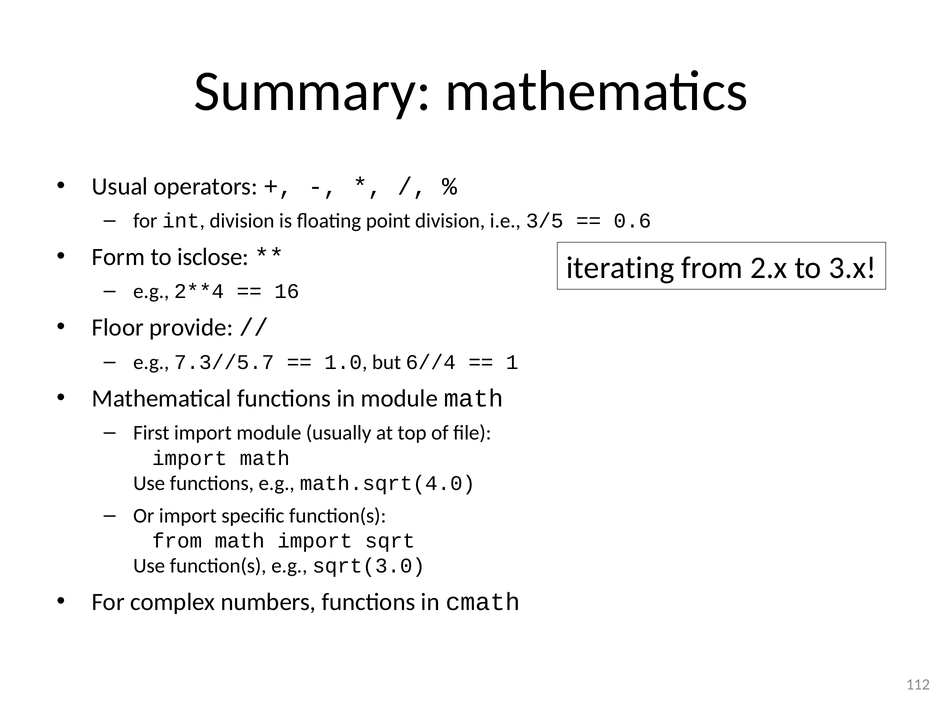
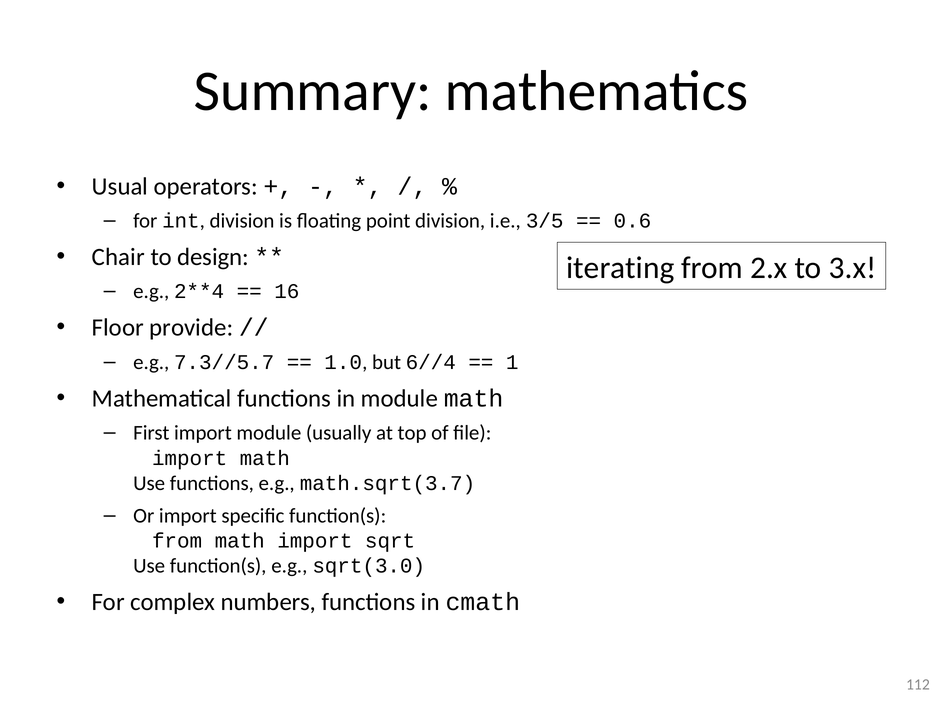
Form: Form -> Chair
isclose: isclose -> design
math.sqrt(4.0: math.sqrt(4.0 -> math.sqrt(3.7
